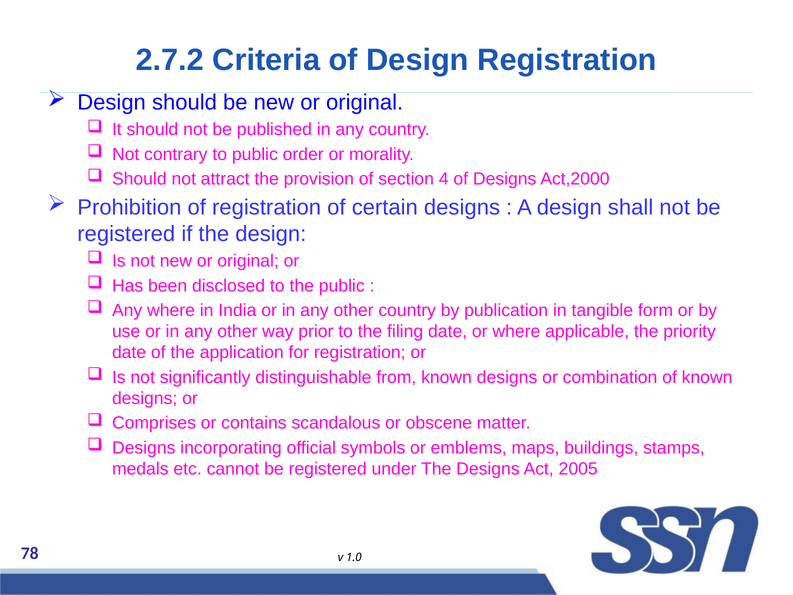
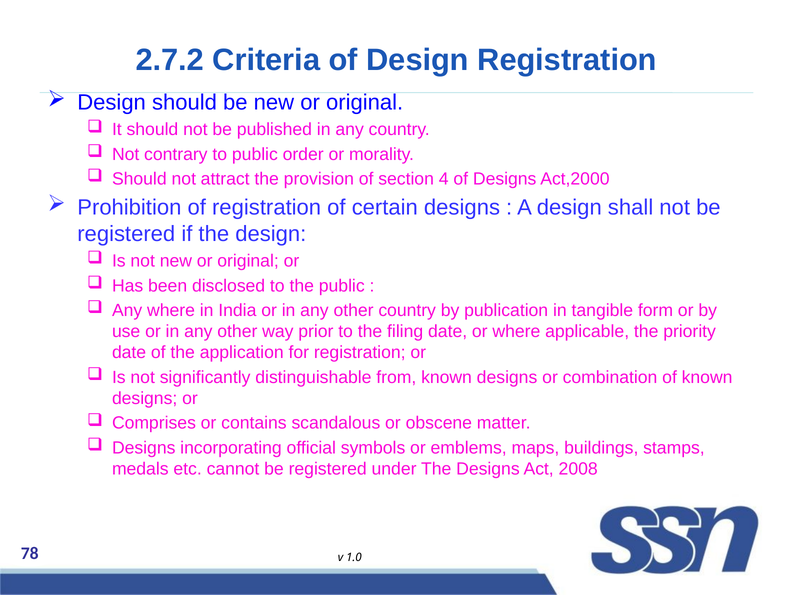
2005: 2005 -> 2008
